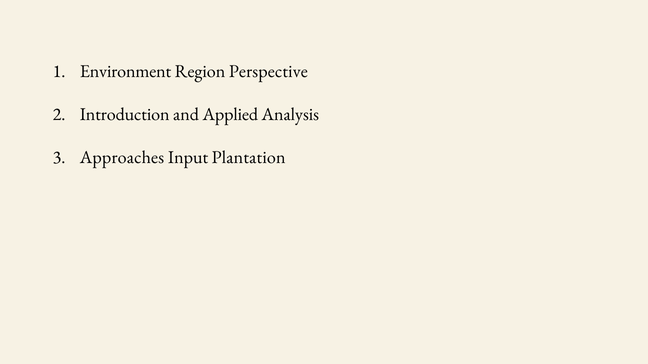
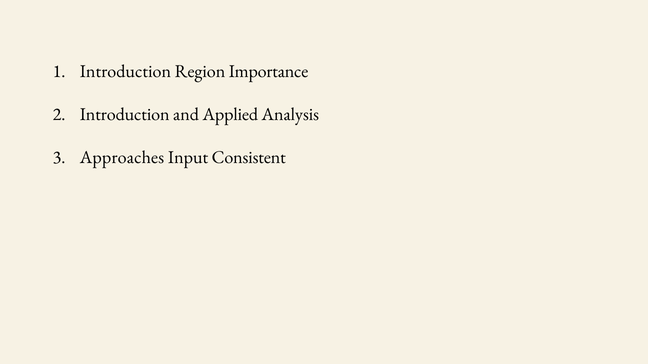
1 Environment: Environment -> Introduction
Perspective: Perspective -> Importance
Plantation: Plantation -> Consistent
